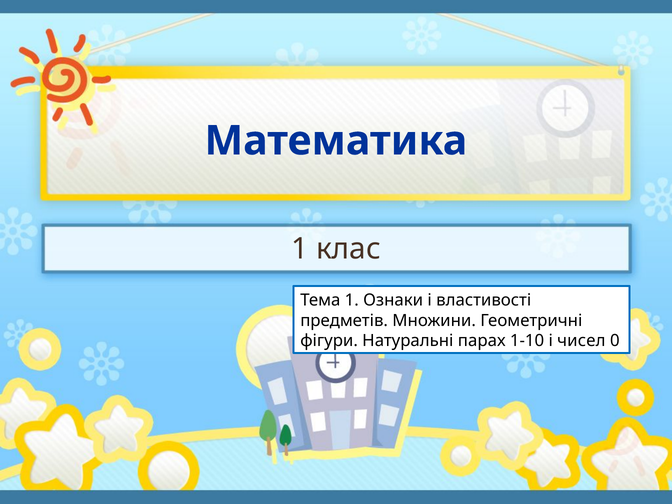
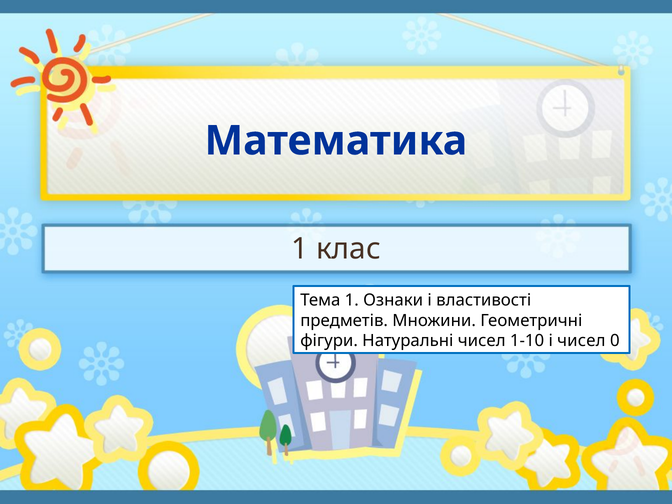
Натуральні парах: парах -> чисел
